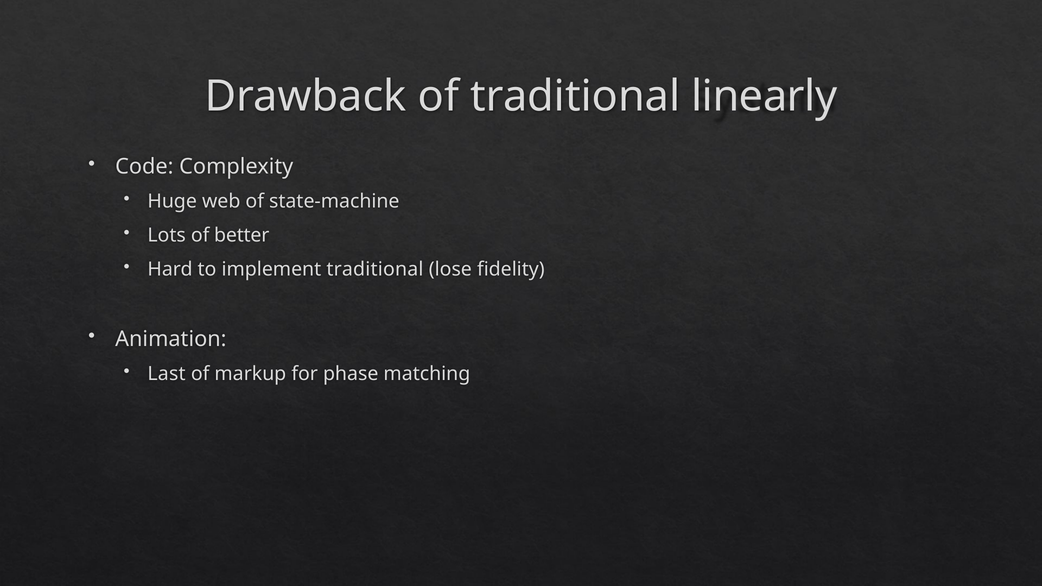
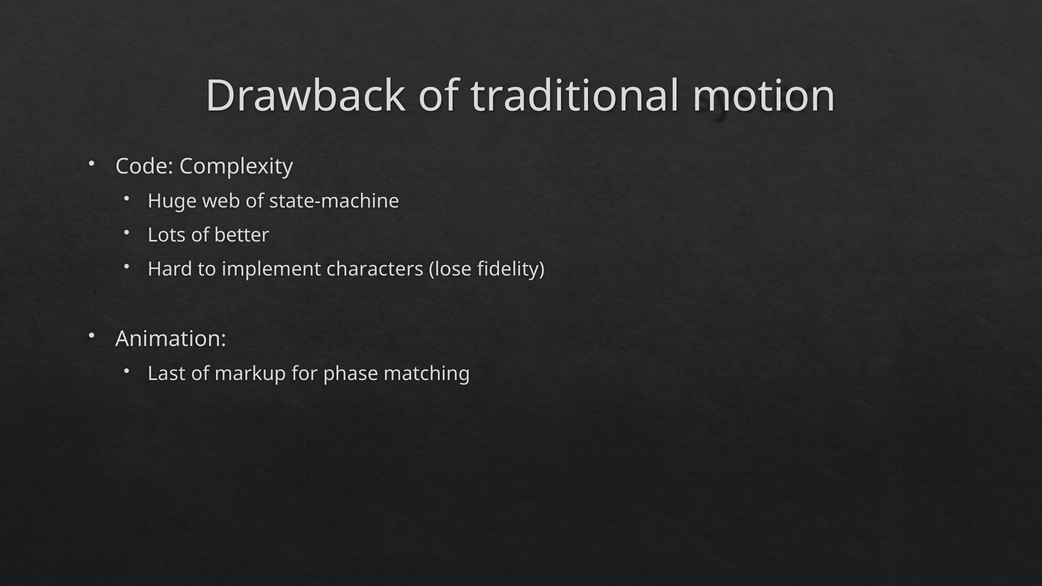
linearly: linearly -> motion
implement traditional: traditional -> characters
